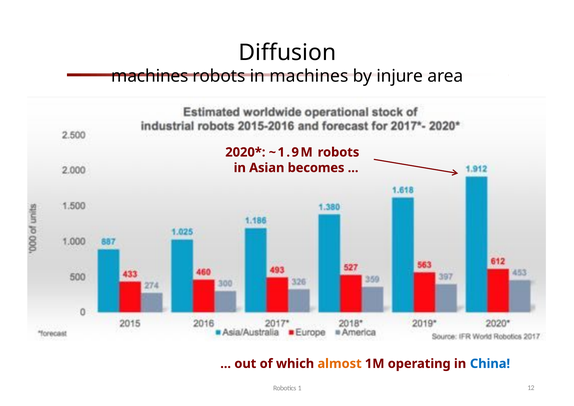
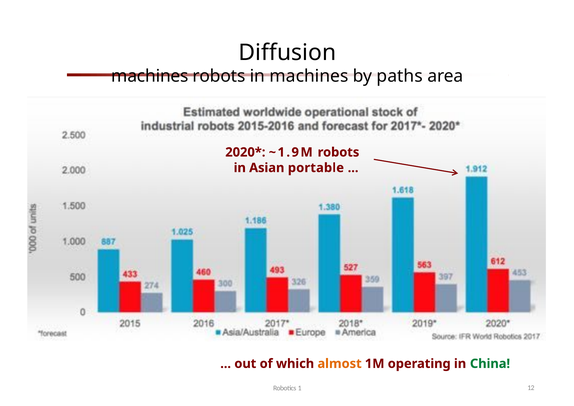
injure: injure -> paths
becomes: becomes -> portable
China colour: blue -> green
